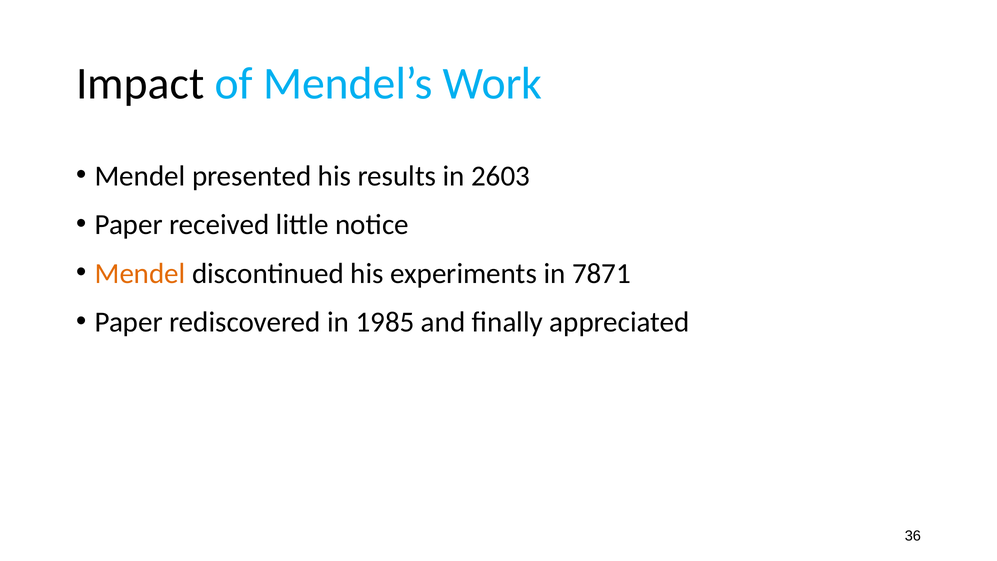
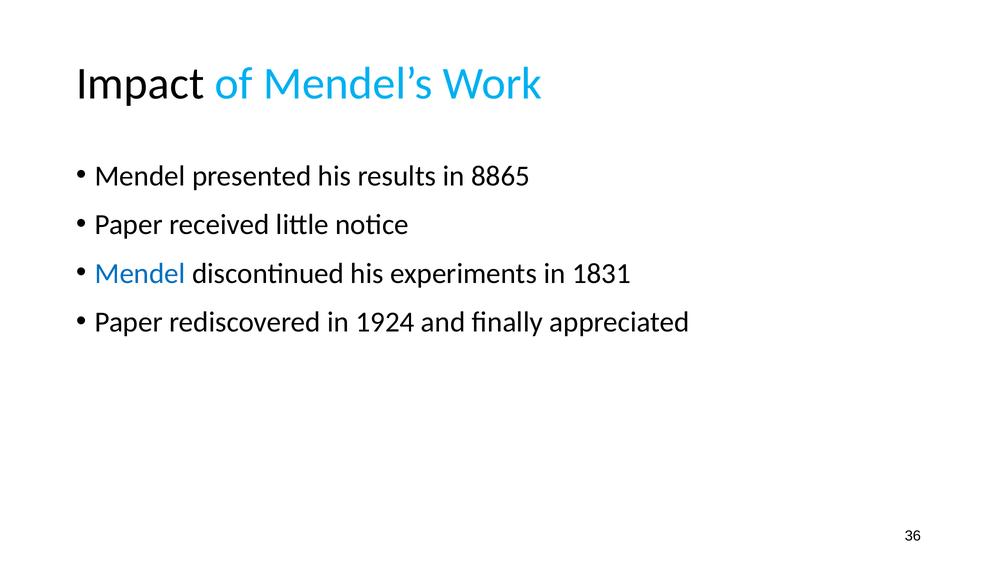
2603: 2603 -> 8865
Mendel at (140, 273) colour: orange -> blue
7871: 7871 -> 1831
1985: 1985 -> 1924
